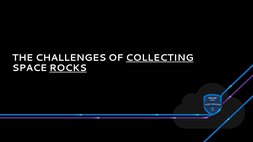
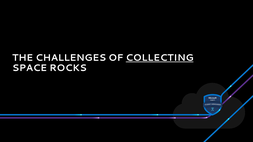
ROCKS underline: present -> none
